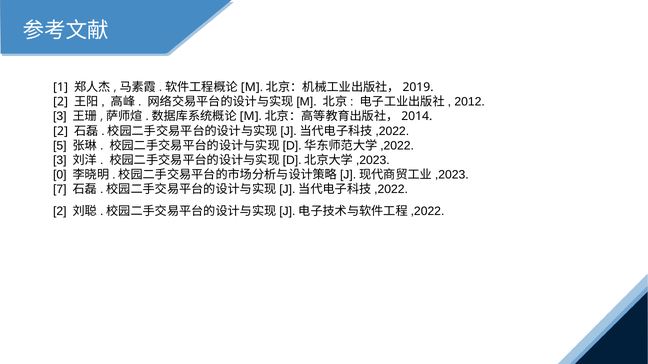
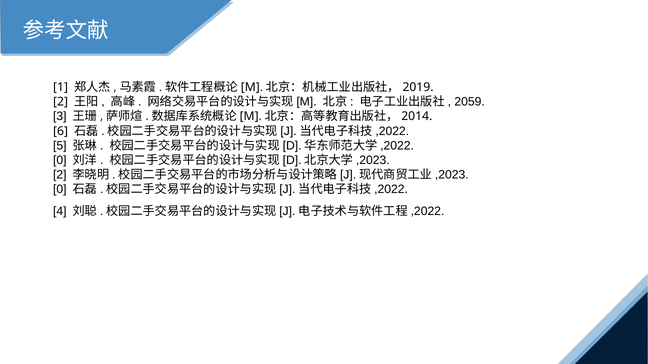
2012: 2012 -> 2059
2 at (61, 131): 2 -> 6
3 at (60, 160): 3 -> 0
0 at (60, 175): 0 -> 2
7 at (60, 190): 7 -> 0
2 at (60, 211): 2 -> 4
